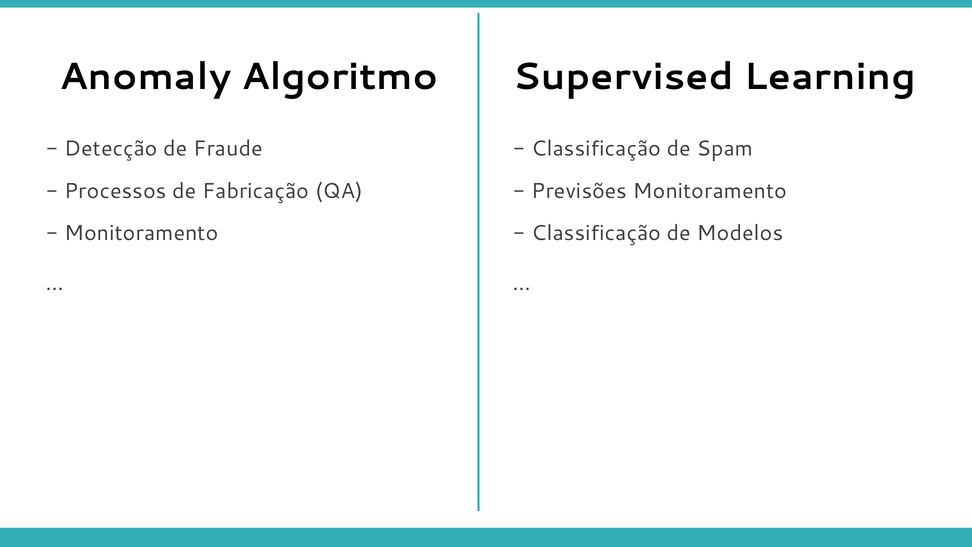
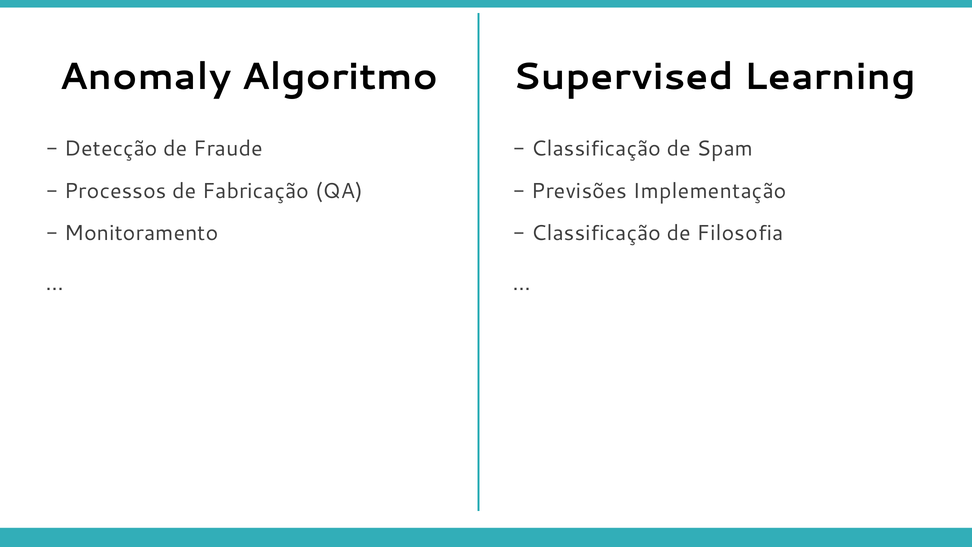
Previsões Monitoramento: Monitoramento -> Implementação
Modelos: Modelos -> Filosofia
